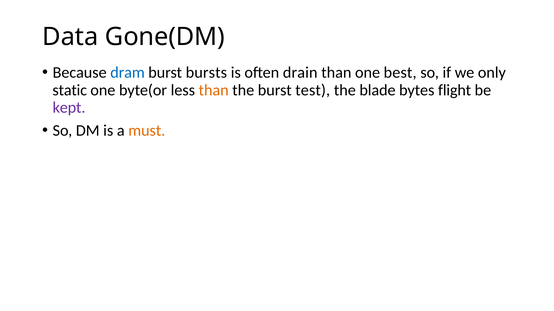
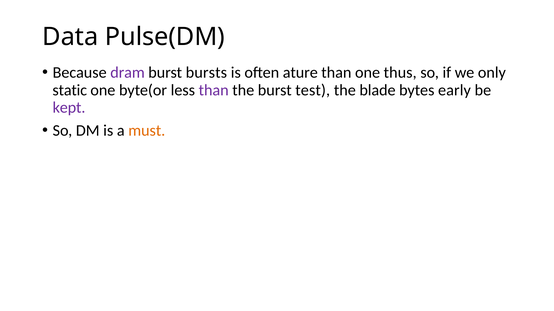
Gone(DM: Gone(DM -> Pulse(DM
dram colour: blue -> purple
drain: drain -> ature
best: best -> thus
than at (214, 90) colour: orange -> purple
flight: flight -> early
